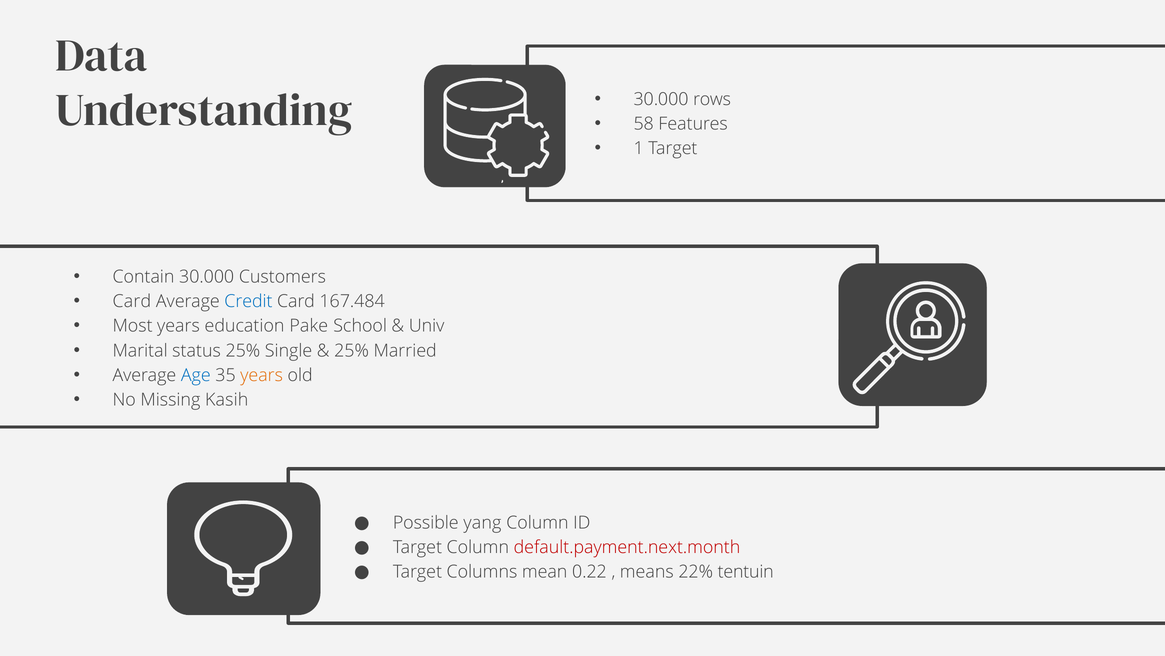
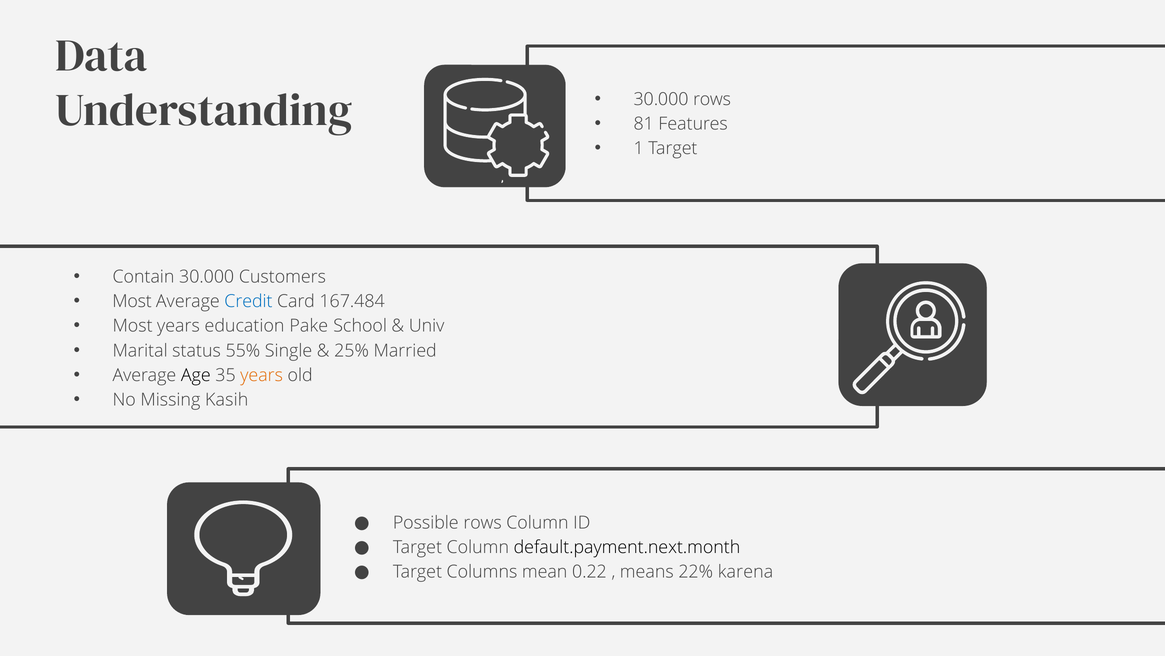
58: 58 -> 81
Card at (132, 301): Card -> Most
status 25%: 25% -> 55%
Age colour: blue -> black
Possible yang: yang -> rows
default.payment.next.month colour: red -> black
tentuin: tentuin -> karena
